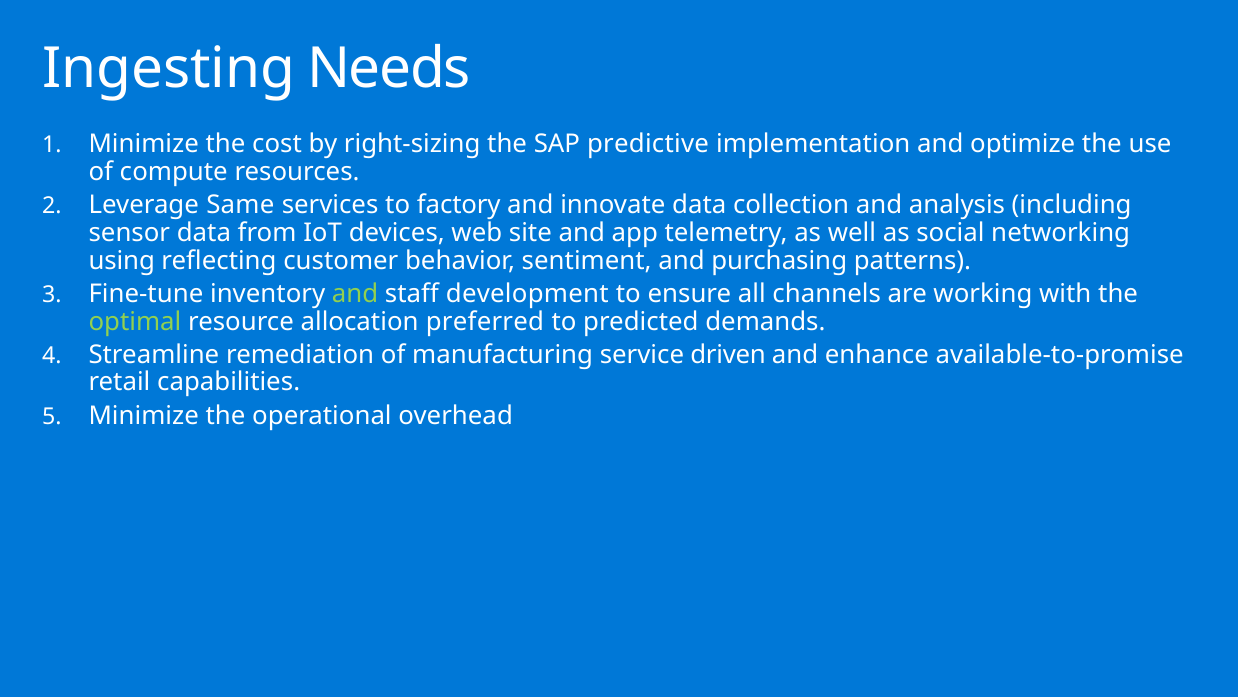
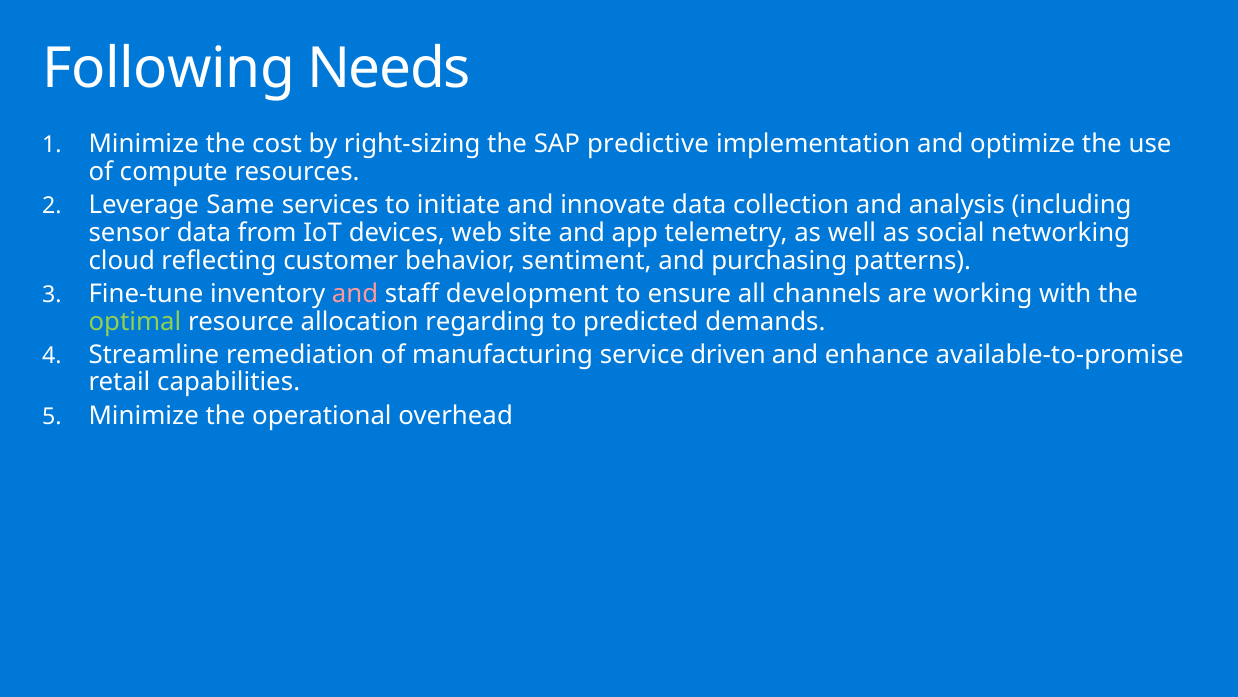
Ingesting: Ingesting -> Following
factory: factory -> initiate
using: using -> cloud
and at (355, 293) colour: light green -> pink
preferred: preferred -> regarding
